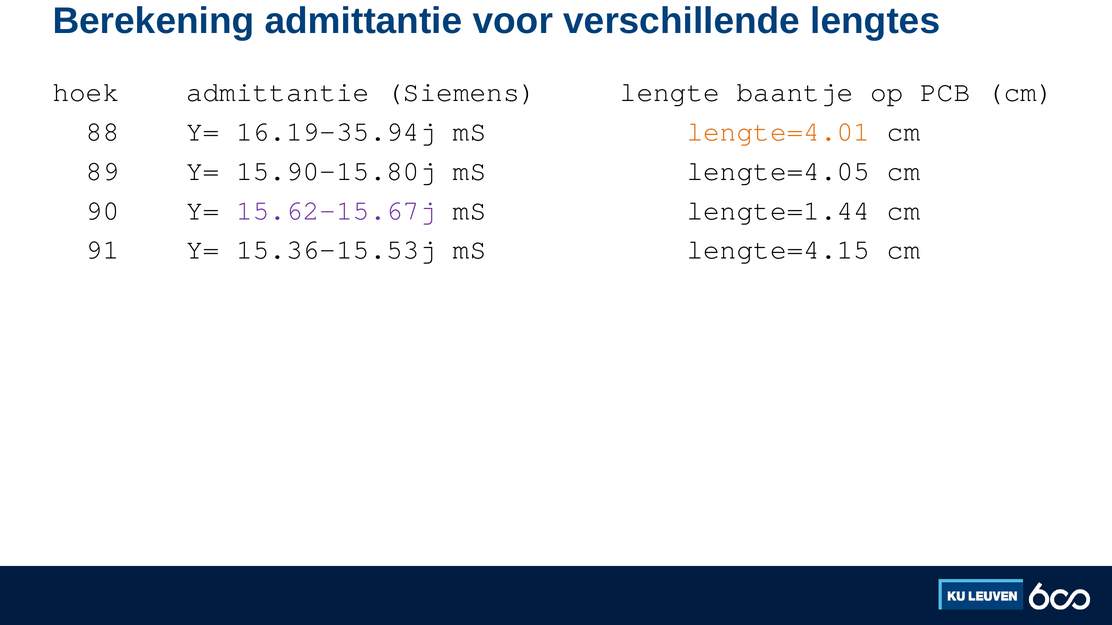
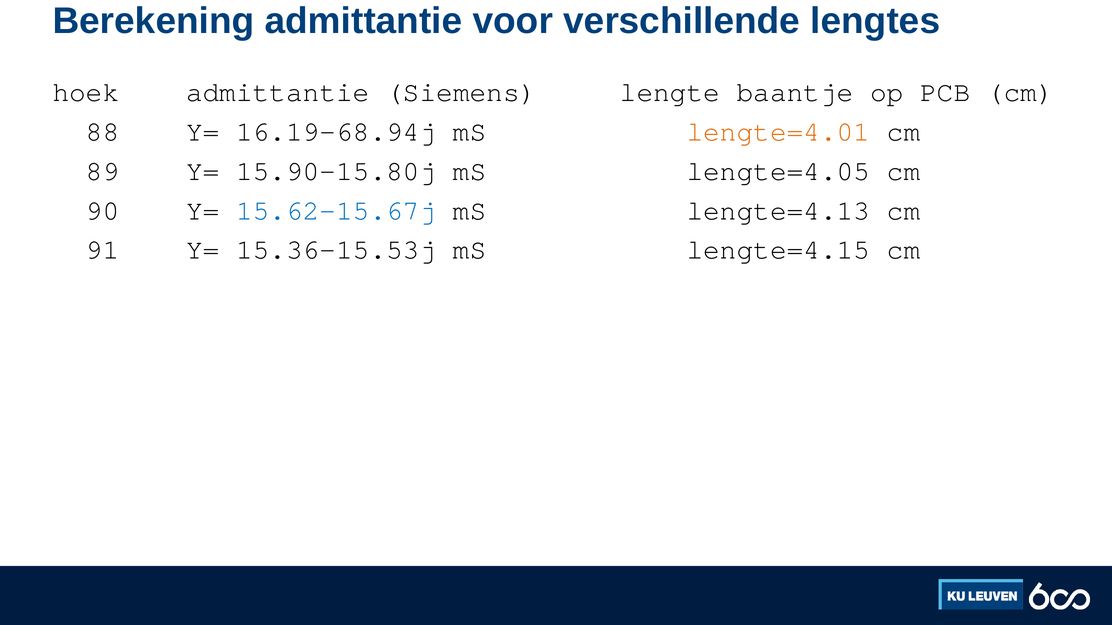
16.19-35.94j: 16.19-35.94j -> 16.19-68.94j
15.62-15.67j colour: purple -> blue
lengte=1.44: lengte=1.44 -> lengte=4.13
